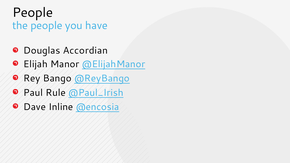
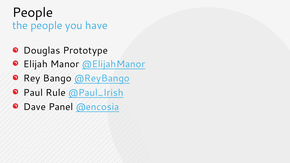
Accordian: Accordian -> Prototype
Inline: Inline -> Panel
